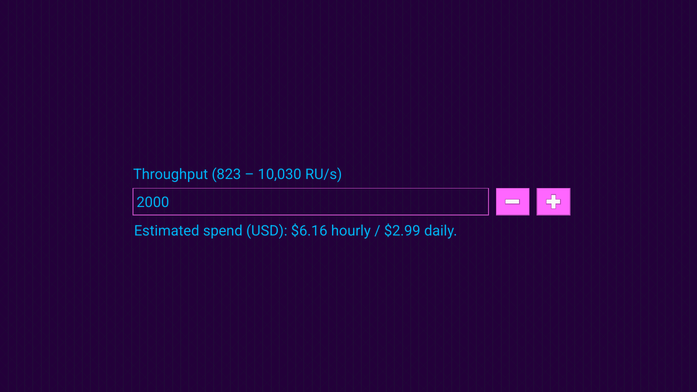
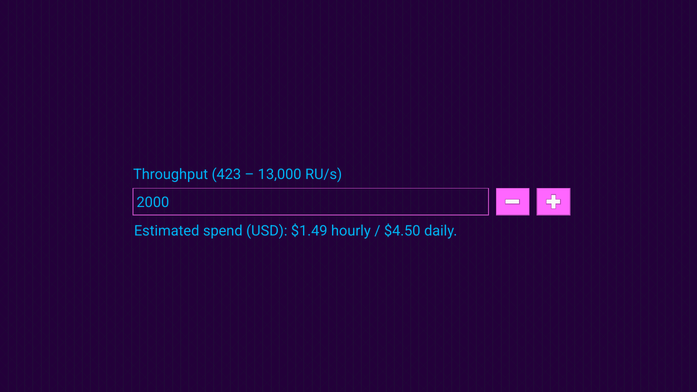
823: 823 -> 423
10,030: 10,030 -> 13,000
$6.16: $6.16 -> $1.49
$2.99: $2.99 -> $4.50
